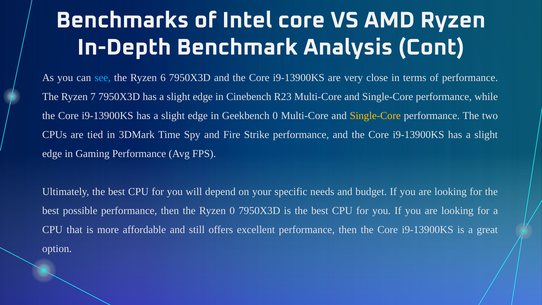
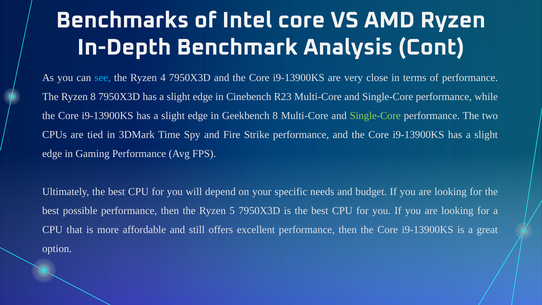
6: 6 -> 4
Ryzen 7: 7 -> 8
Geekbench 0: 0 -> 8
Single-Core at (375, 116) colour: yellow -> light green
Ryzen 0: 0 -> 5
